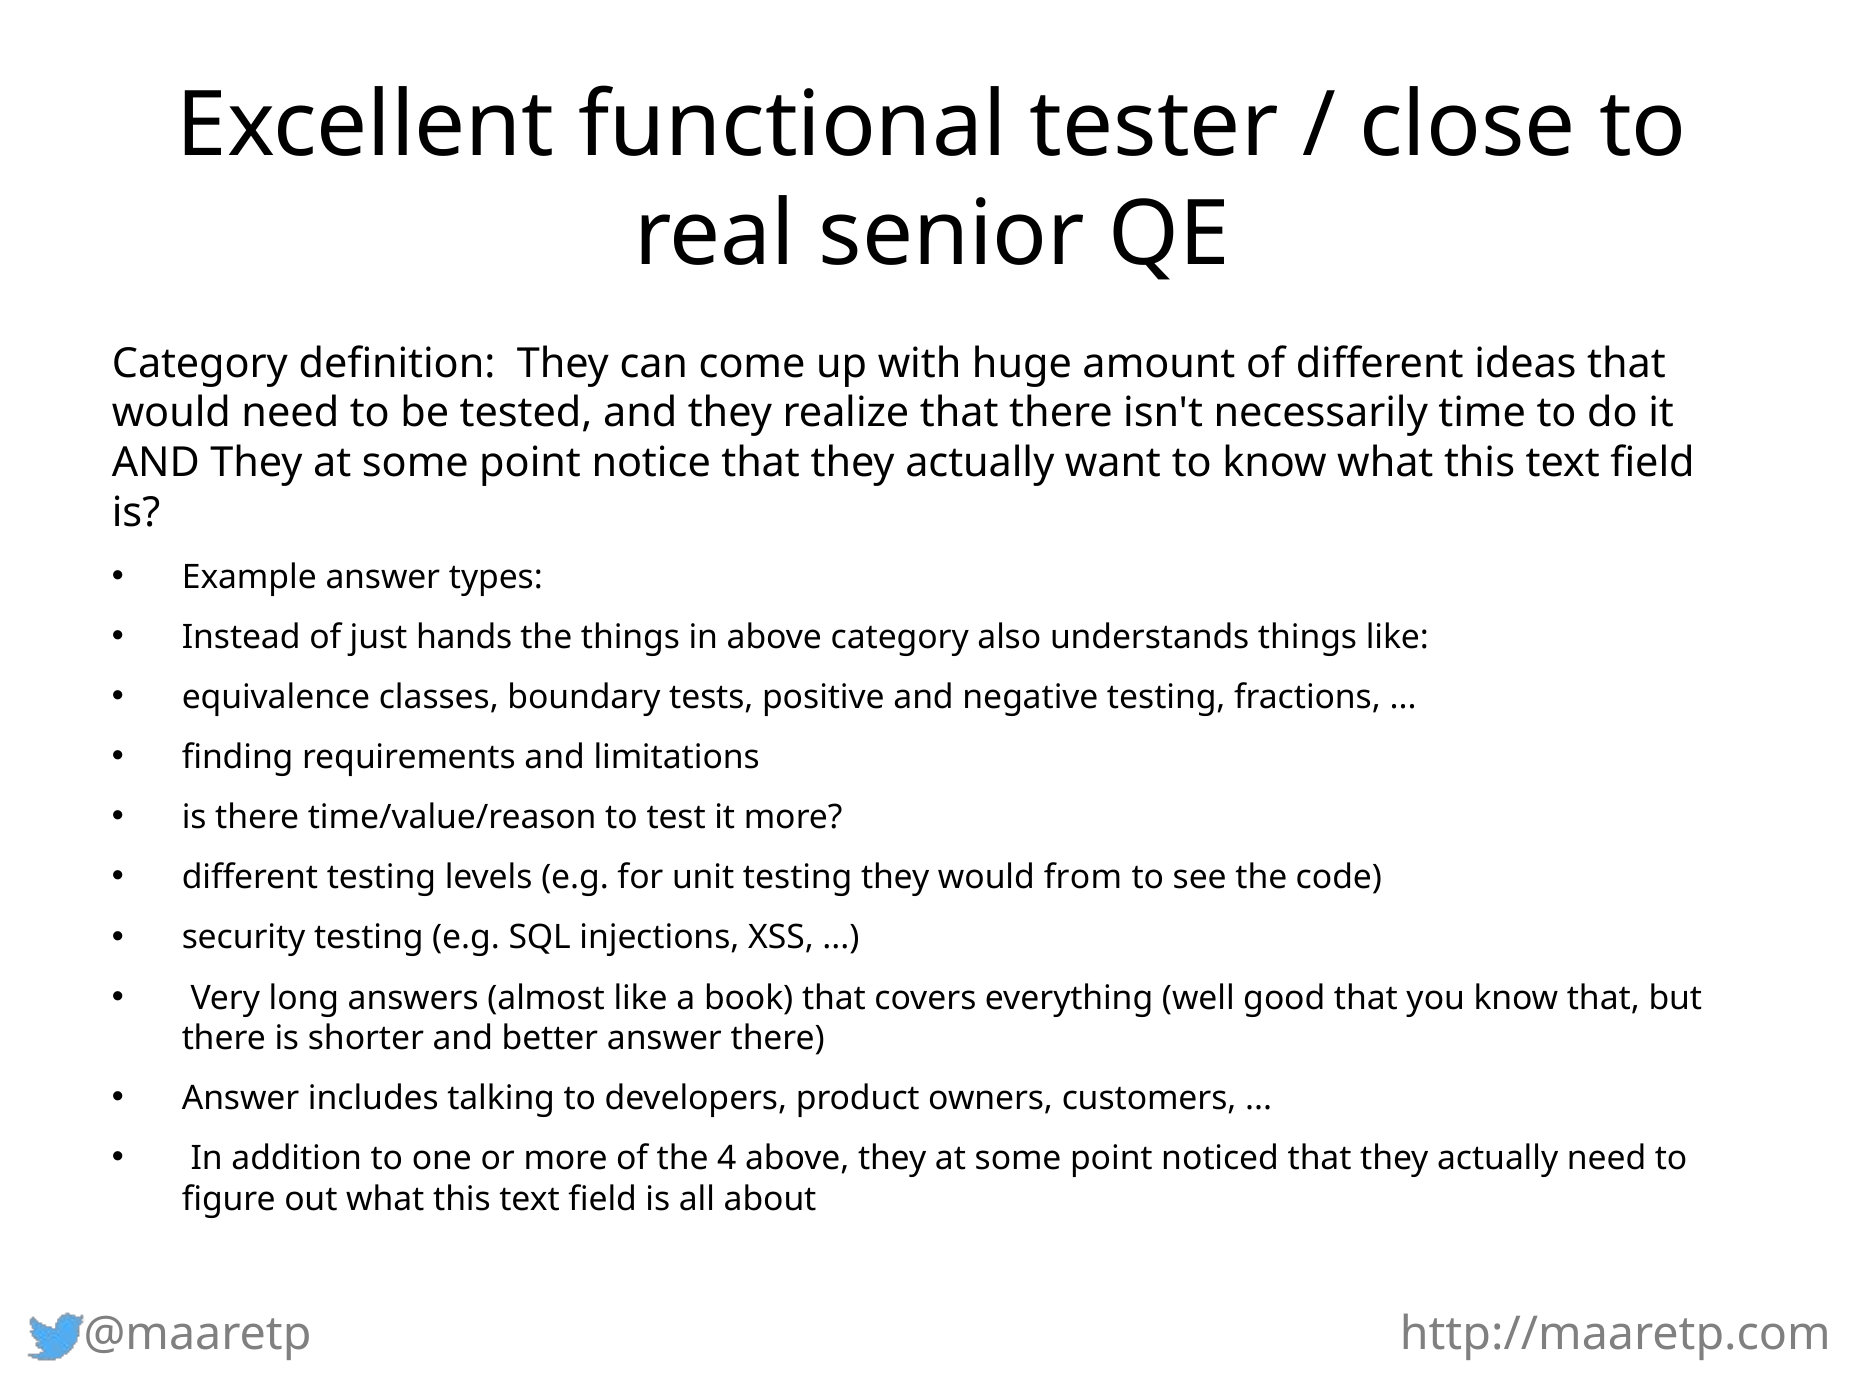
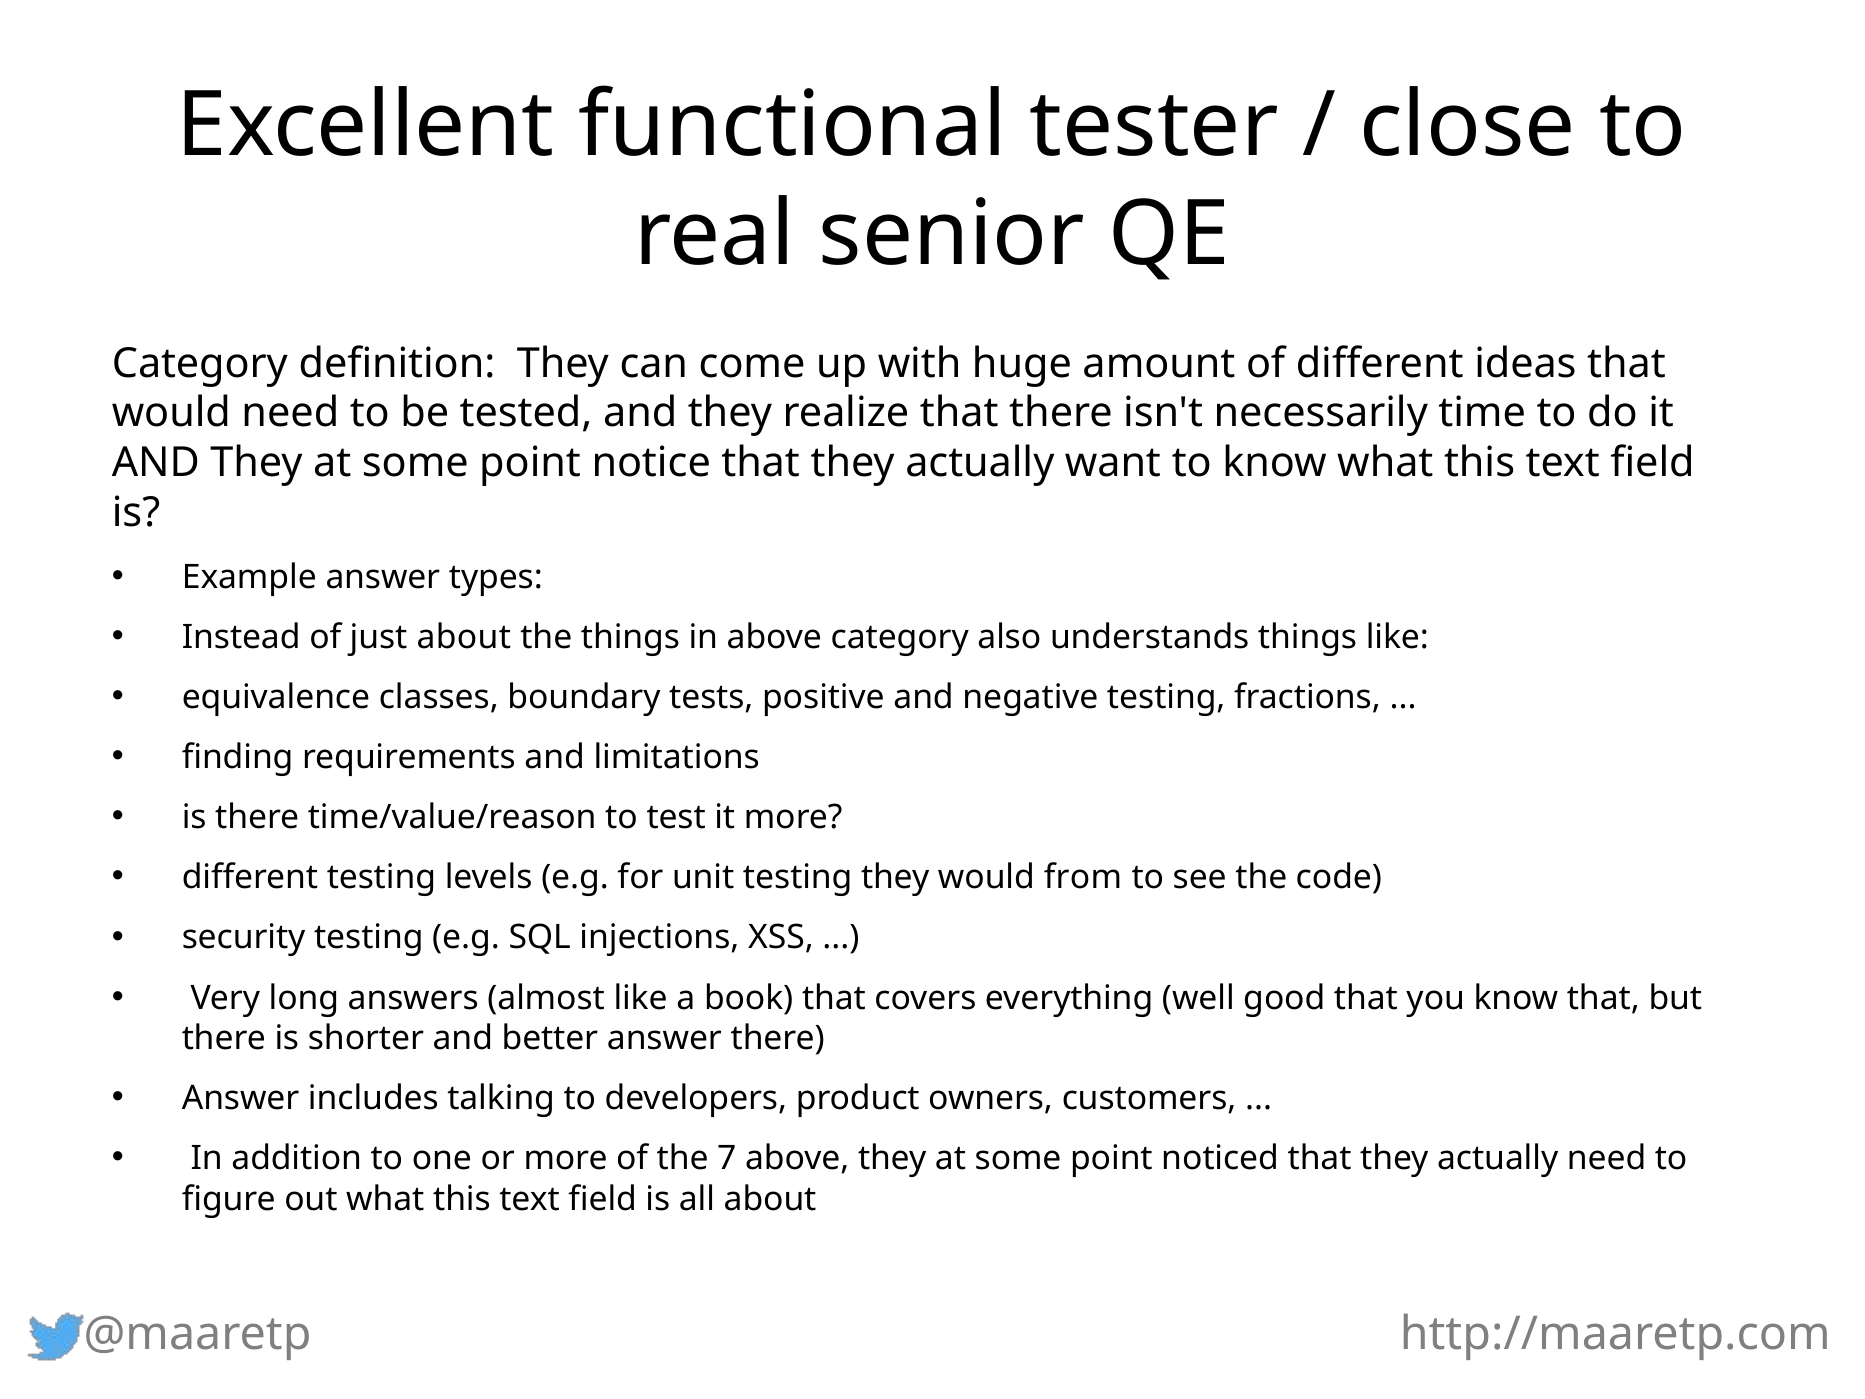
just hands: hands -> about
4: 4 -> 7
